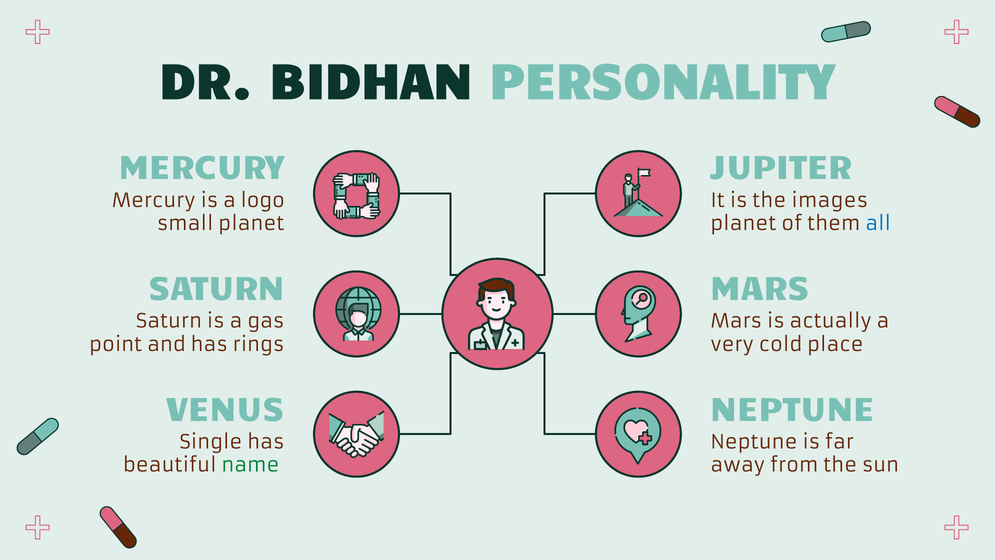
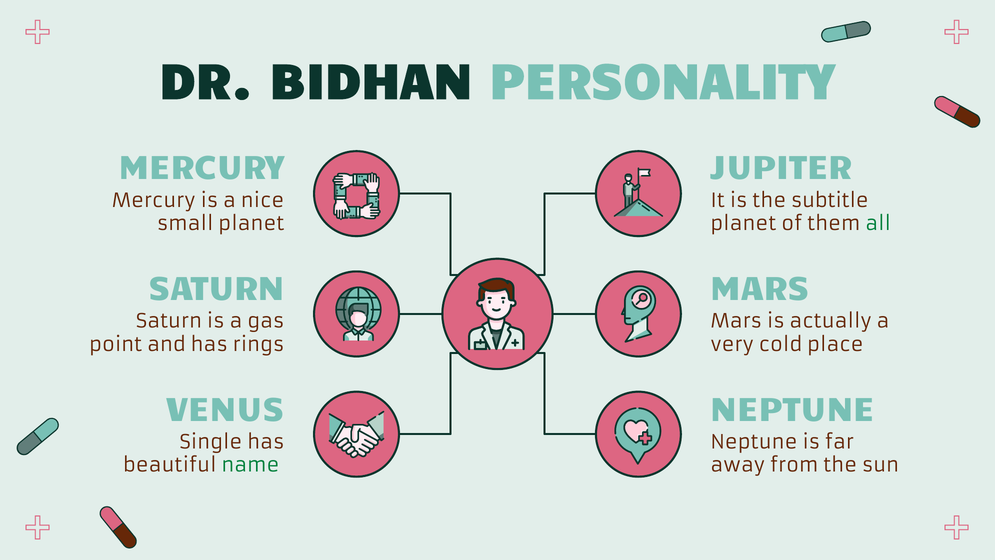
logo: logo -> nice
images: images -> subtitle
all colour: blue -> green
